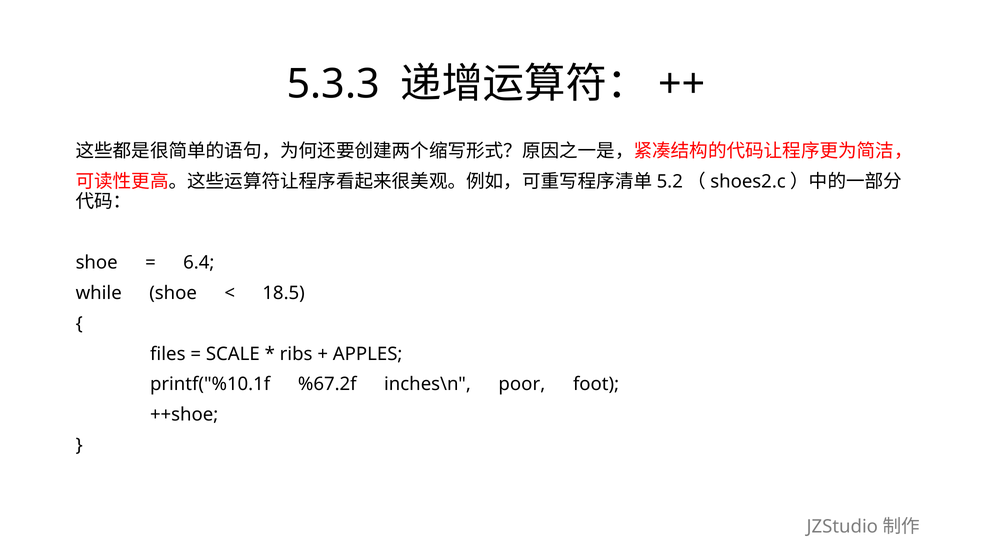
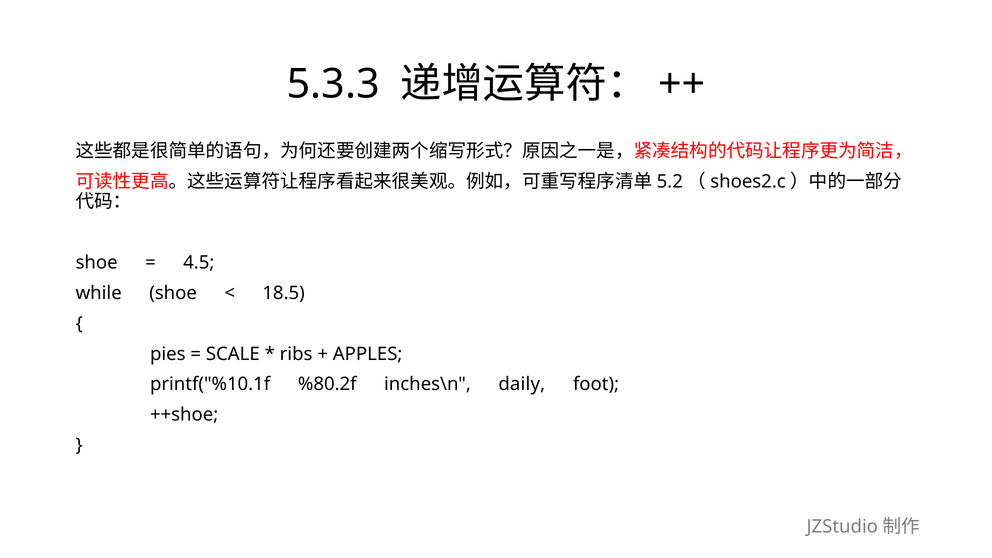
6.4: 6.4 -> 4.5
files: files -> pies
%67.2f: %67.2f -> %80.2f
poor: poor -> daily
